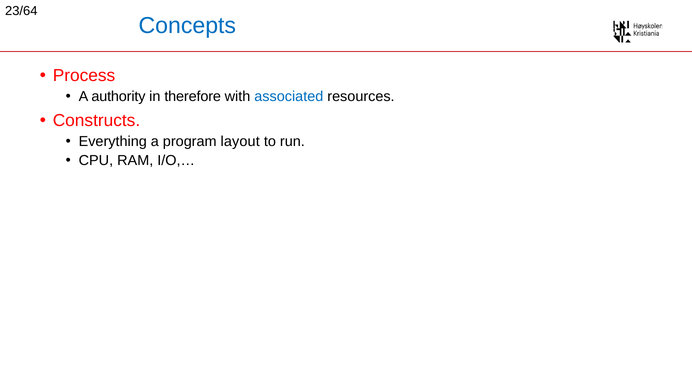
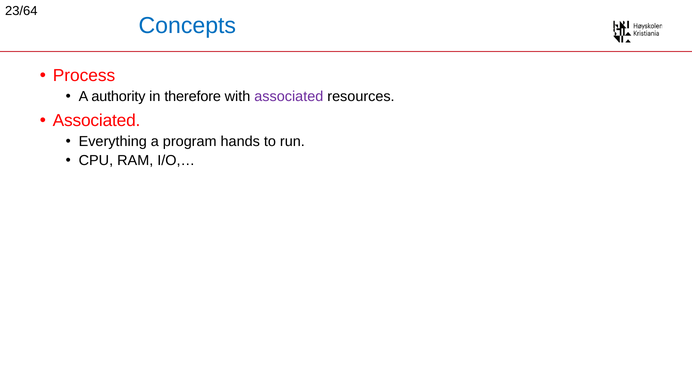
associated at (289, 96) colour: blue -> purple
Constructs at (96, 121): Constructs -> Associated
layout: layout -> hands
